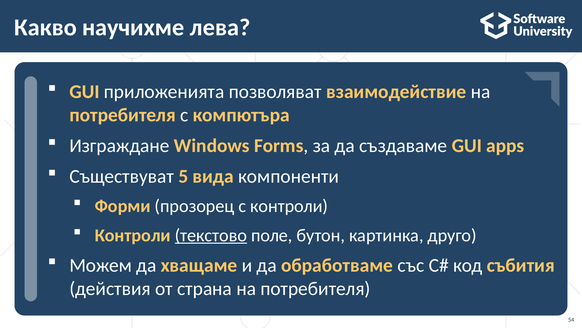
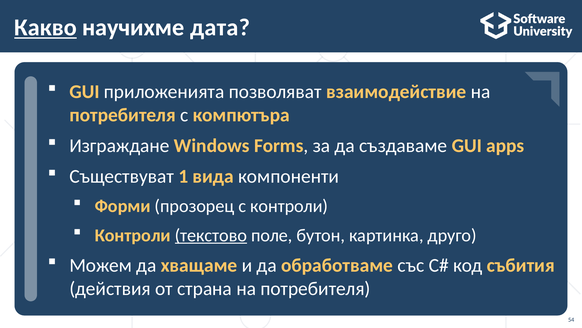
Какво underline: none -> present
лева: лева -> дата
5: 5 -> 1
